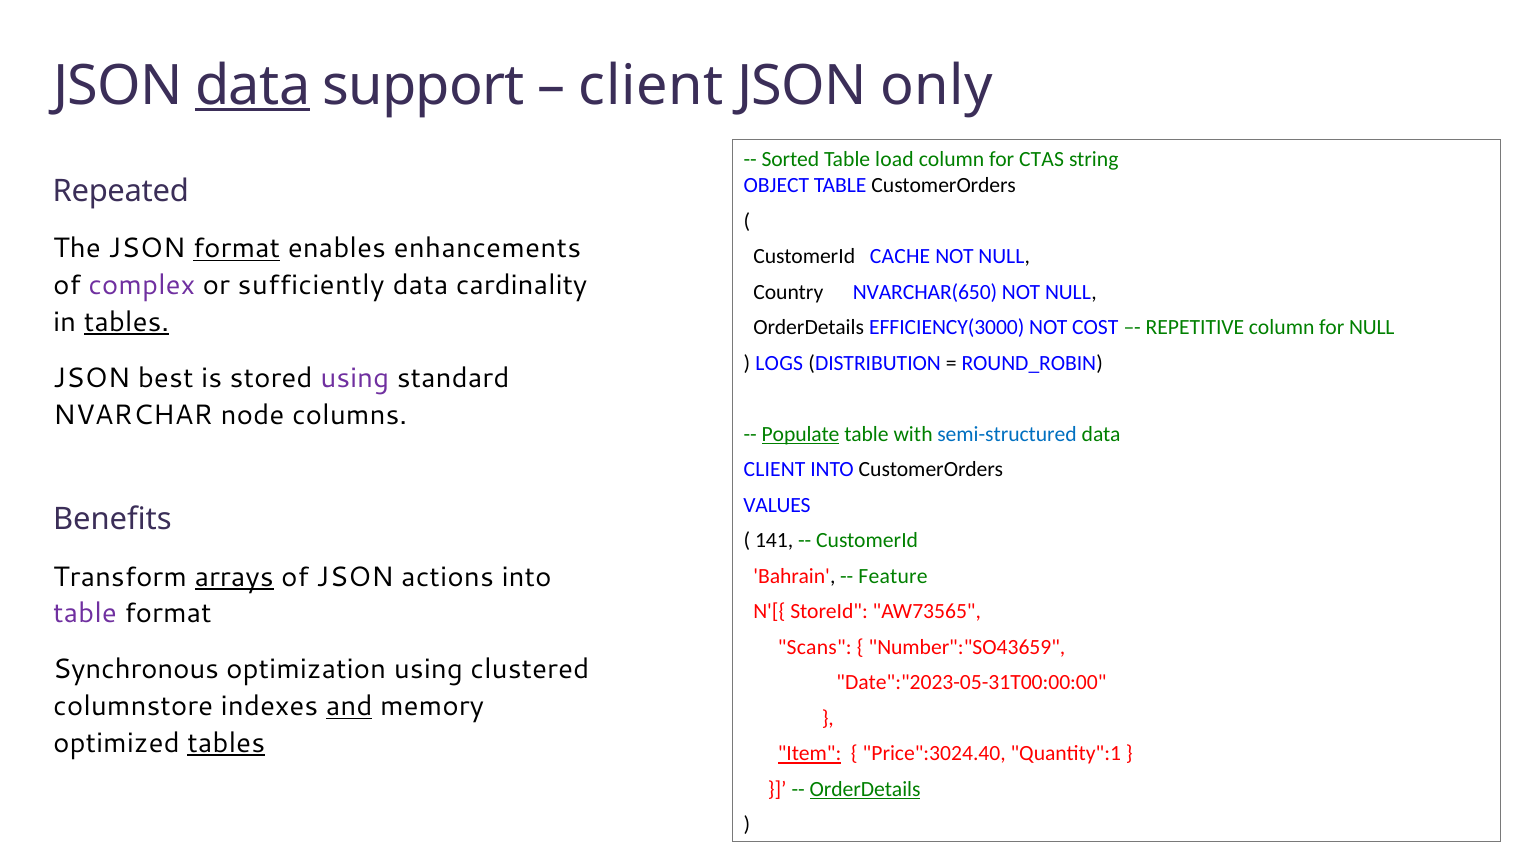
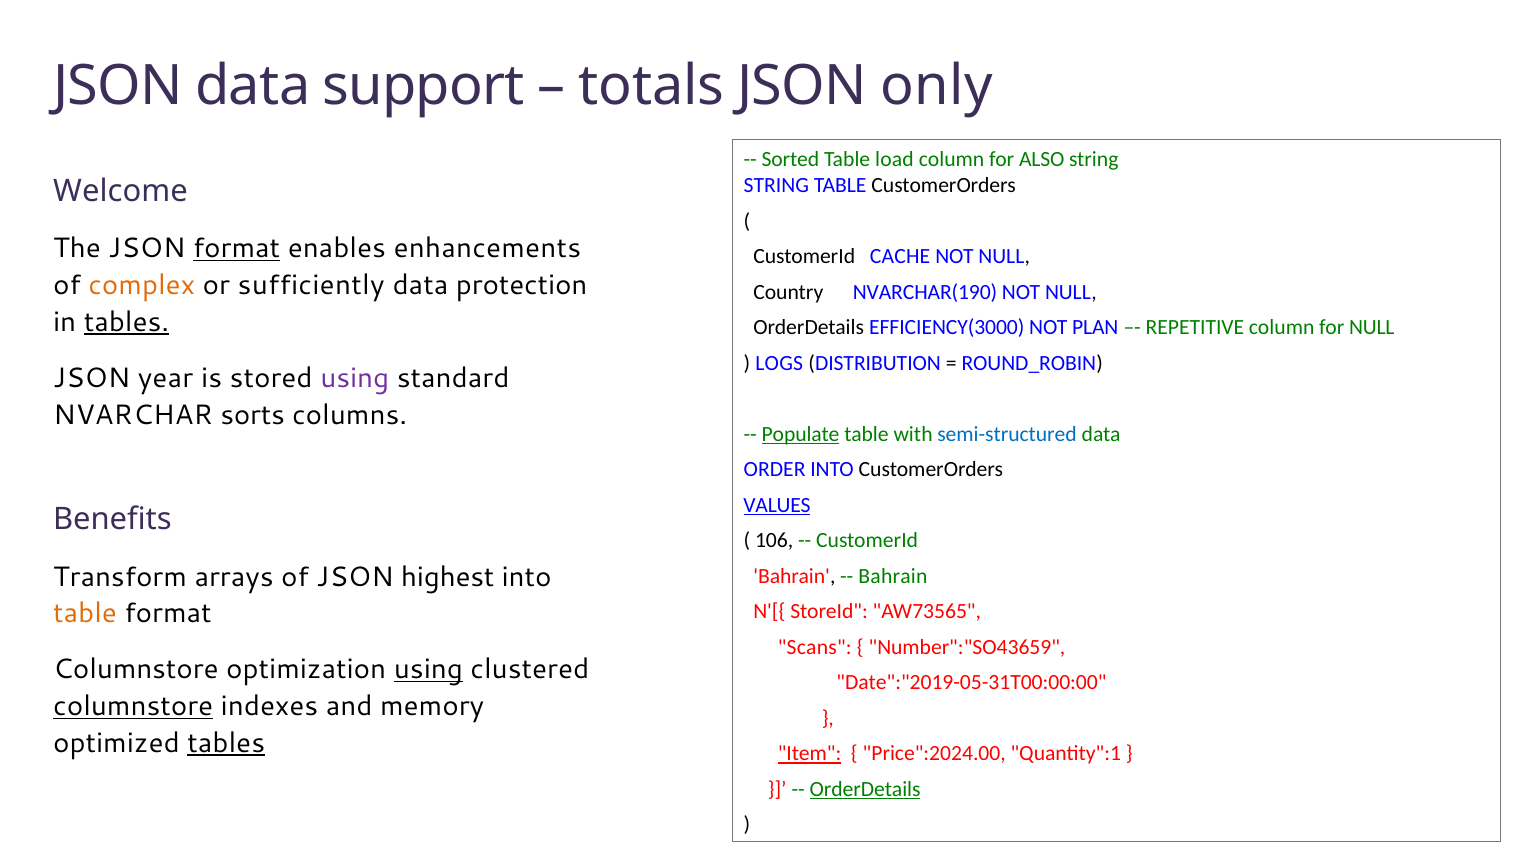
data at (253, 86) underline: present -> none
client at (651, 86): client -> totals
CTAS: CTAS -> ALSO
OBJECT at (776, 186): OBJECT -> STRING
Repeated: Repeated -> Welcome
complex colour: purple -> orange
cardinality: cardinality -> protection
NVARCHAR(650: NVARCHAR(650 -> NVARCHAR(190
COST: COST -> PLAN
best: best -> year
node: node -> sorts
CLIENT at (775, 470): CLIENT -> ORDER
VALUES underline: none -> present
141: 141 -> 106
arrays underline: present -> none
actions: actions -> highest
Feature at (893, 576): Feature -> Bahrain
table at (85, 614) colour: purple -> orange
Synchronous at (136, 669): Synchronous -> Columnstore
using at (428, 669) underline: none -> present
Date":"2023-05-31T00:00:00: Date":"2023-05-31T00:00:00 -> Date":"2019-05-31T00:00:00
columnstore at (133, 706) underline: none -> present
and underline: present -> none
Price":3024.40: Price":3024.40 -> Price":2024.00
